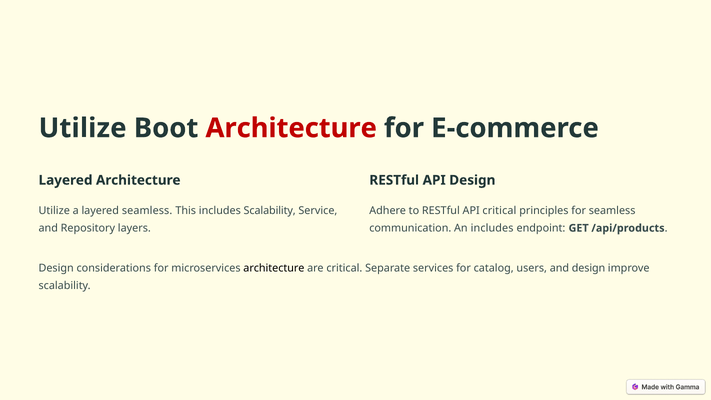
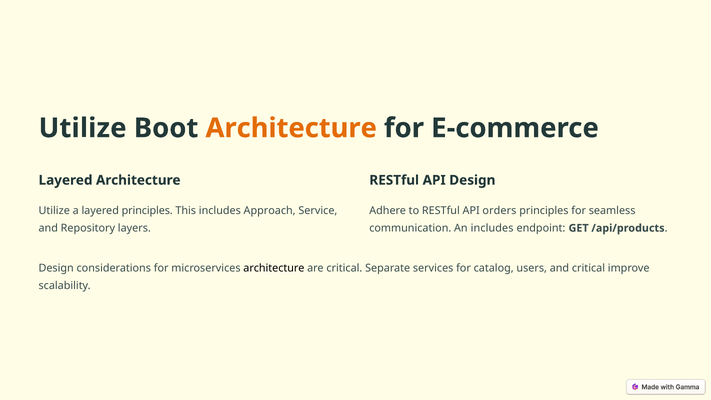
Architecture at (291, 128) colour: red -> orange
layered seamless: seamless -> principles
includes Scalability: Scalability -> Approach
API critical: critical -> orders
and design: design -> critical
